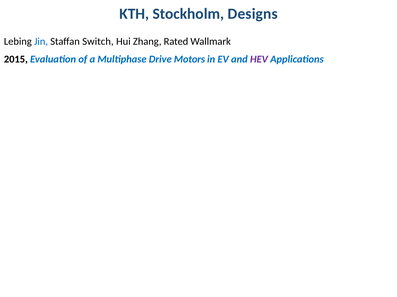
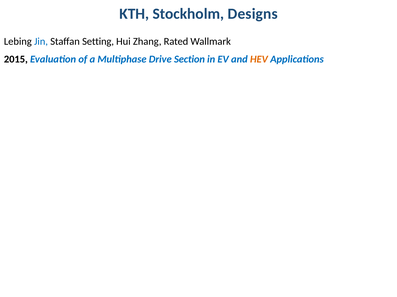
Switch: Switch -> Setting
Motors: Motors -> Section
HEV colour: purple -> orange
